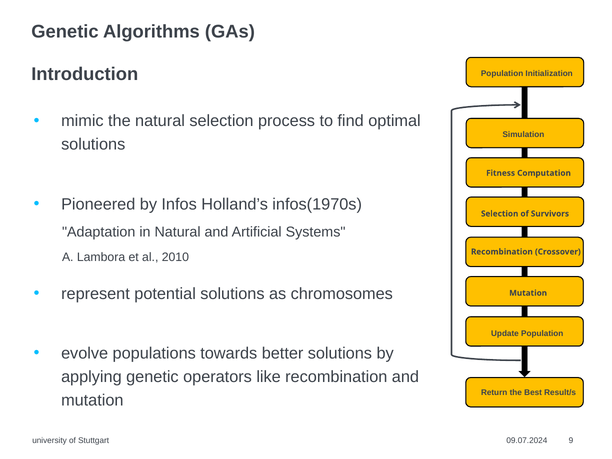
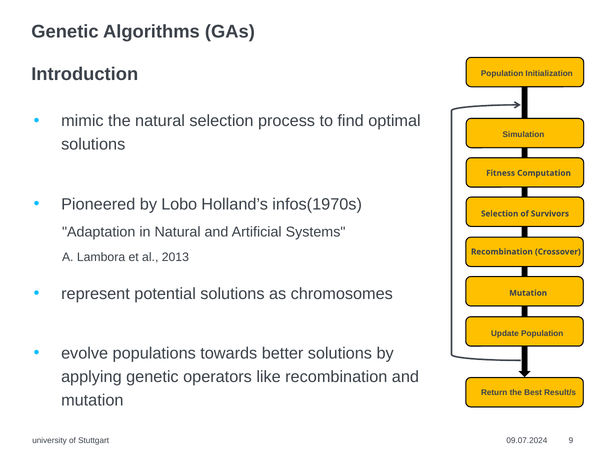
Infos: Infos -> Lobo
2010: 2010 -> 2013
